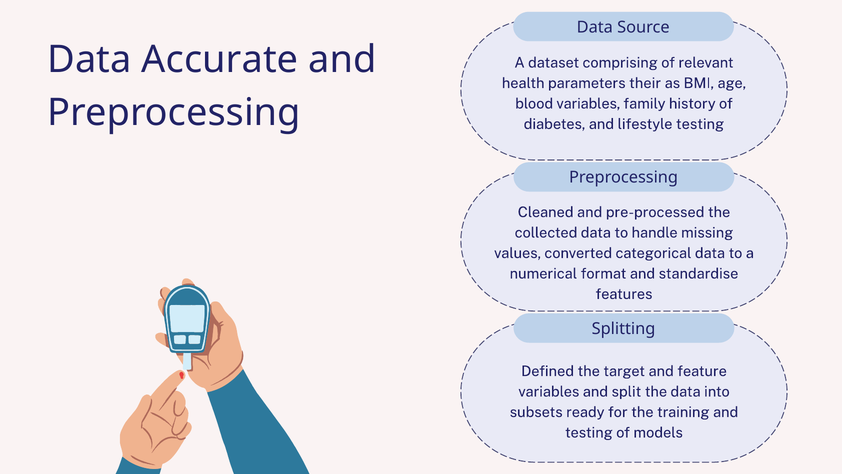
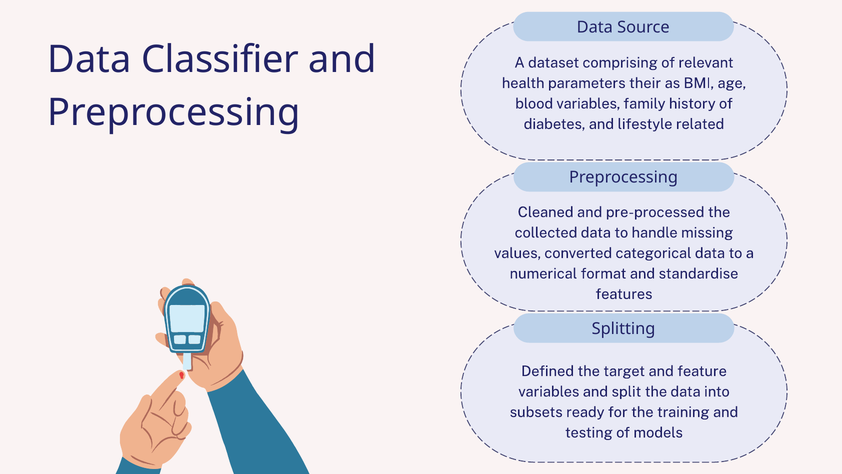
Accurate: Accurate -> Classifier
lifestyle testing: testing -> related
